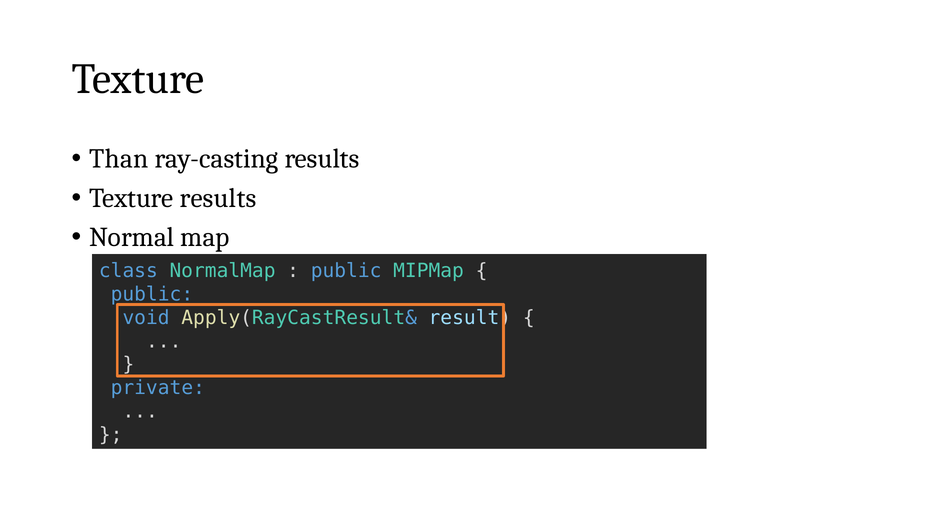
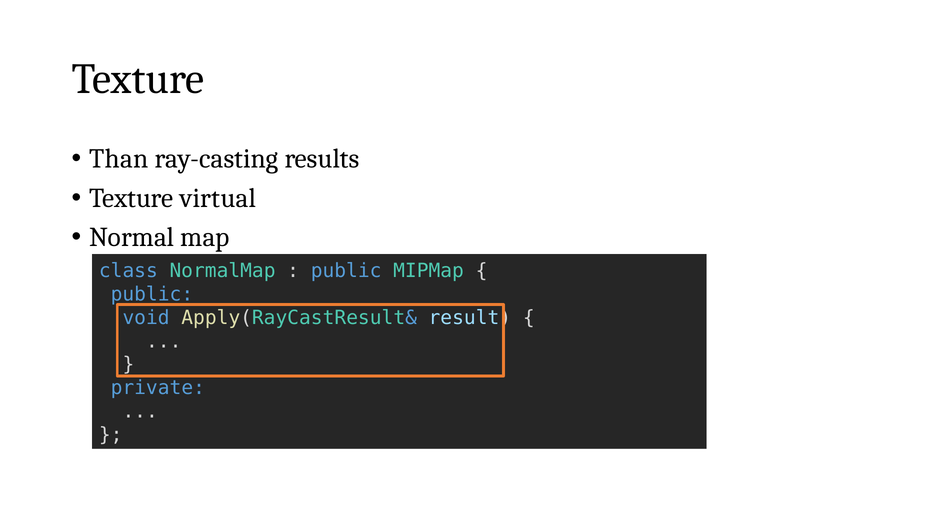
Texture results: results -> virtual
